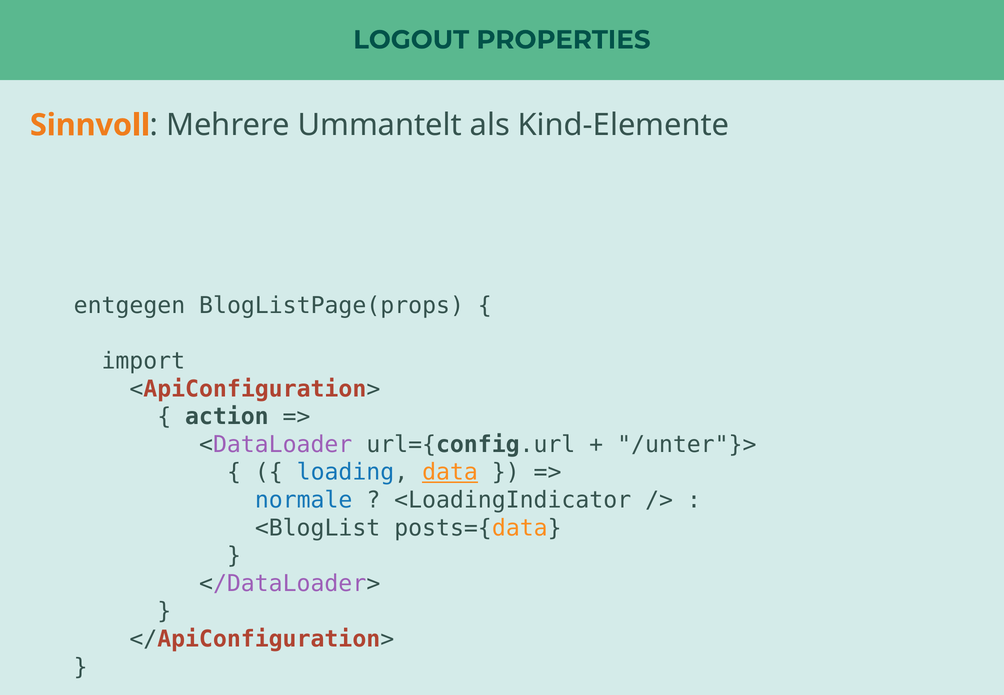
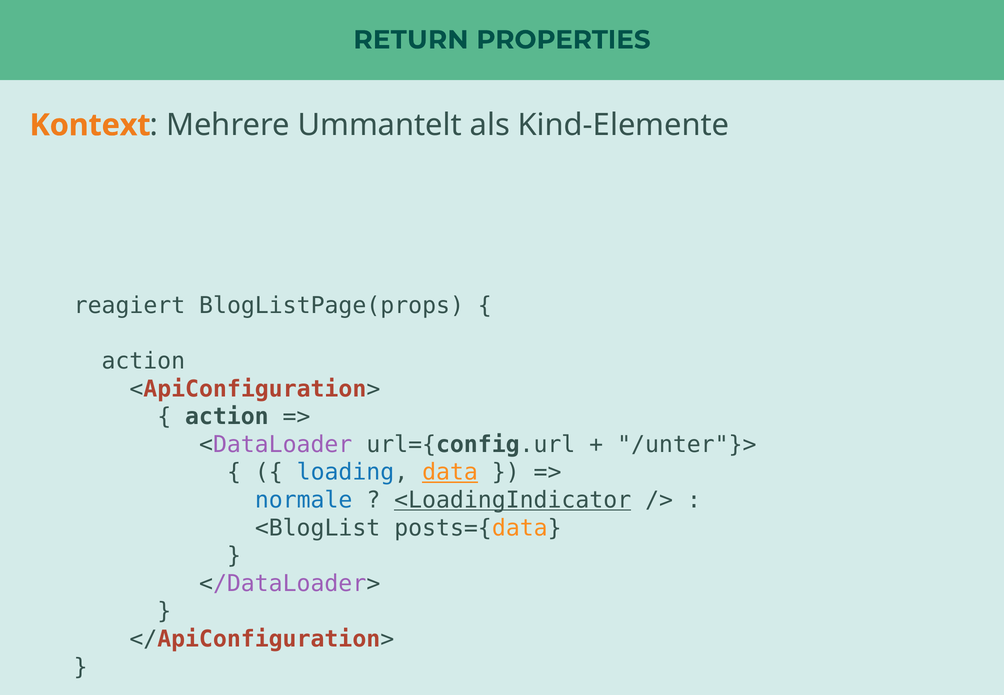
LOGOUT: LOGOUT -> RETURN
Sinnvoll: Sinnvoll -> Kontext
entgegen: entgegen -> reagiert
import at (143, 361): import -> action
<LoadingIndicator underline: none -> present
